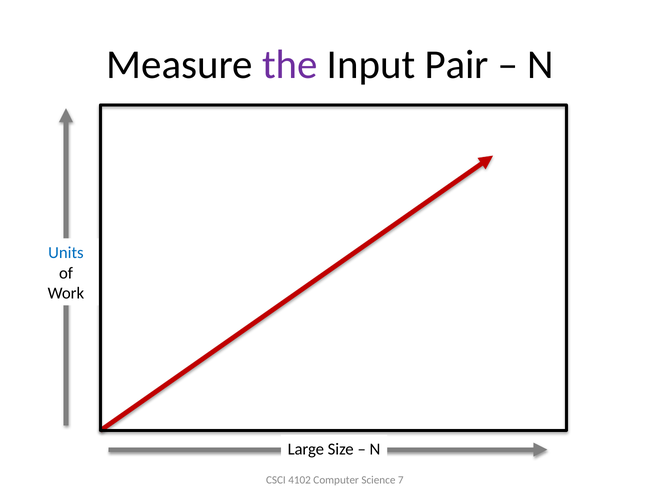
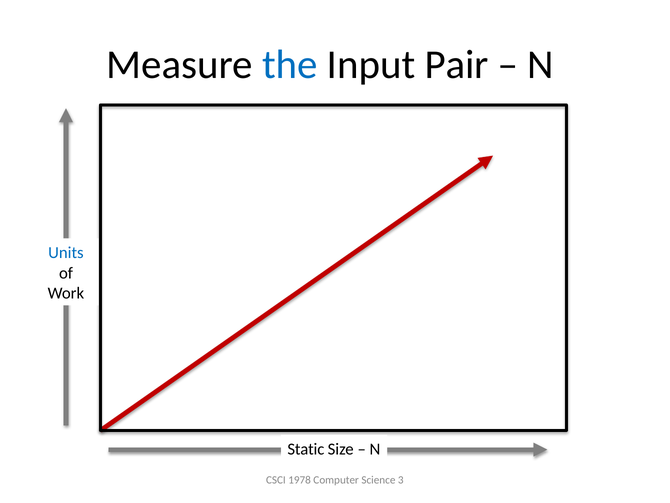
the colour: purple -> blue
Large: Large -> Static
4102: 4102 -> 1978
7: 7 -> 3
